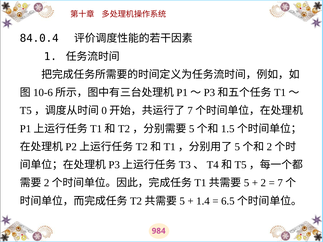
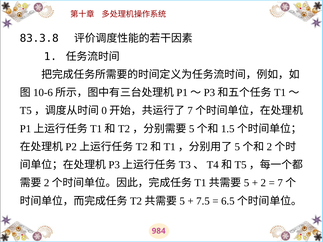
84.0.4: 84.0.4 -> 83.3.8
1.4: 1.4 -> 7.5
